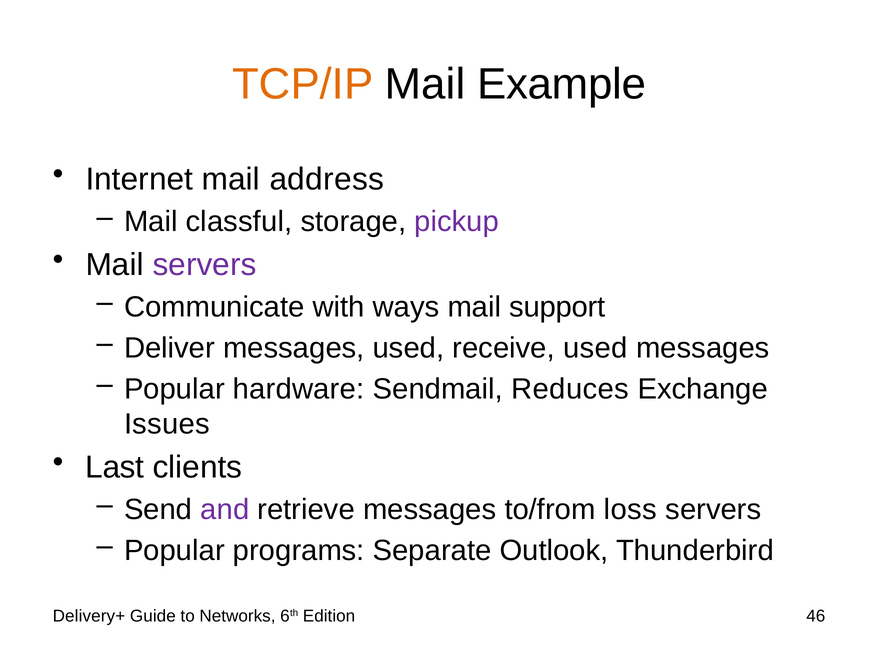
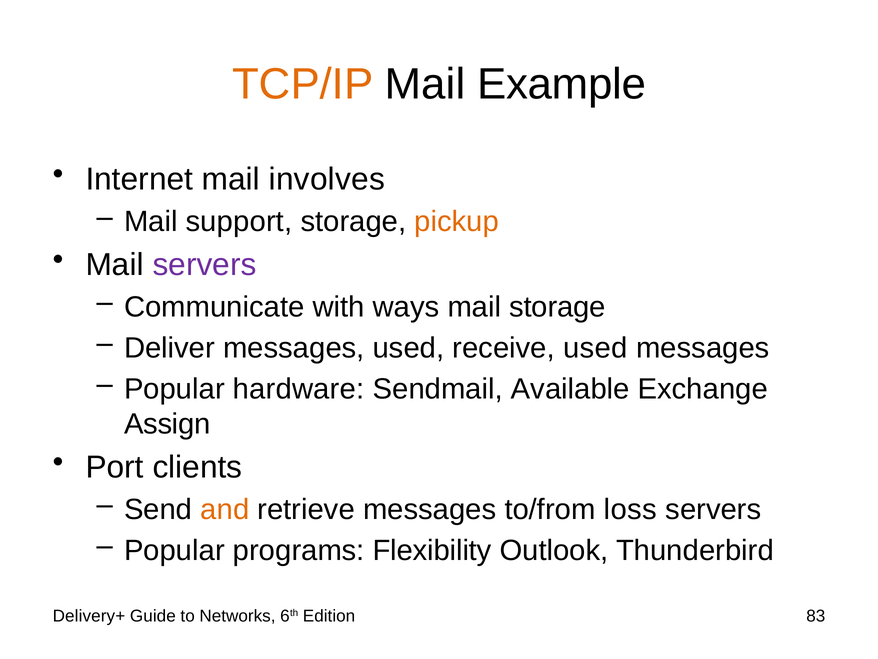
address: address -> involves
classful: classful -> support
pickup colour: purple -> orange
mail support: support -> storage
Reduces: Reduces -> Available
Issues: Issues -> Assign
Last: Last -> Port
and colour: purple -> orange
Separate: Separate -> Flexibility
46: 46 -> 83
